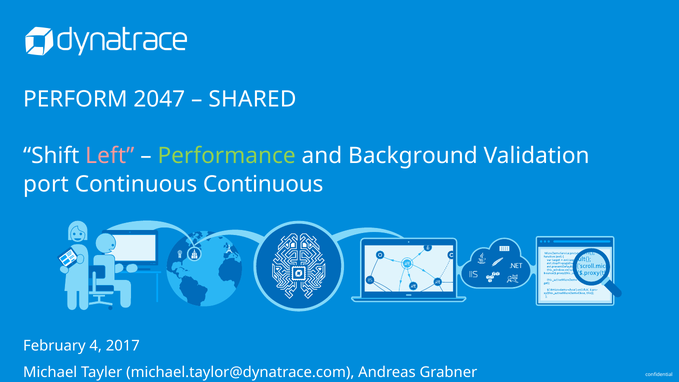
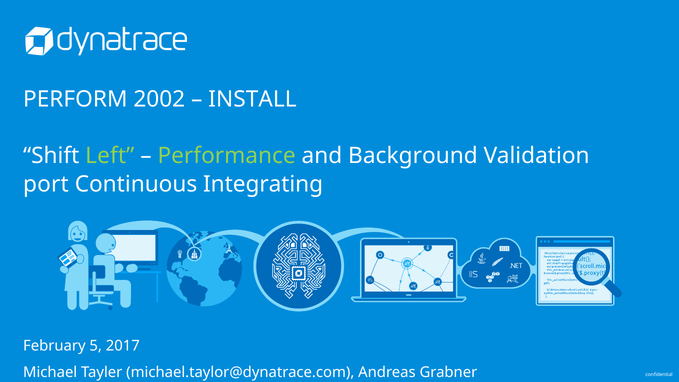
2047: 2047 -> 2002
SHARED: SHARED -> INSTALL
Left colour: pink -> light green
Continuous Continuous: Continuous -> Integrating
4: 4 -> 5
